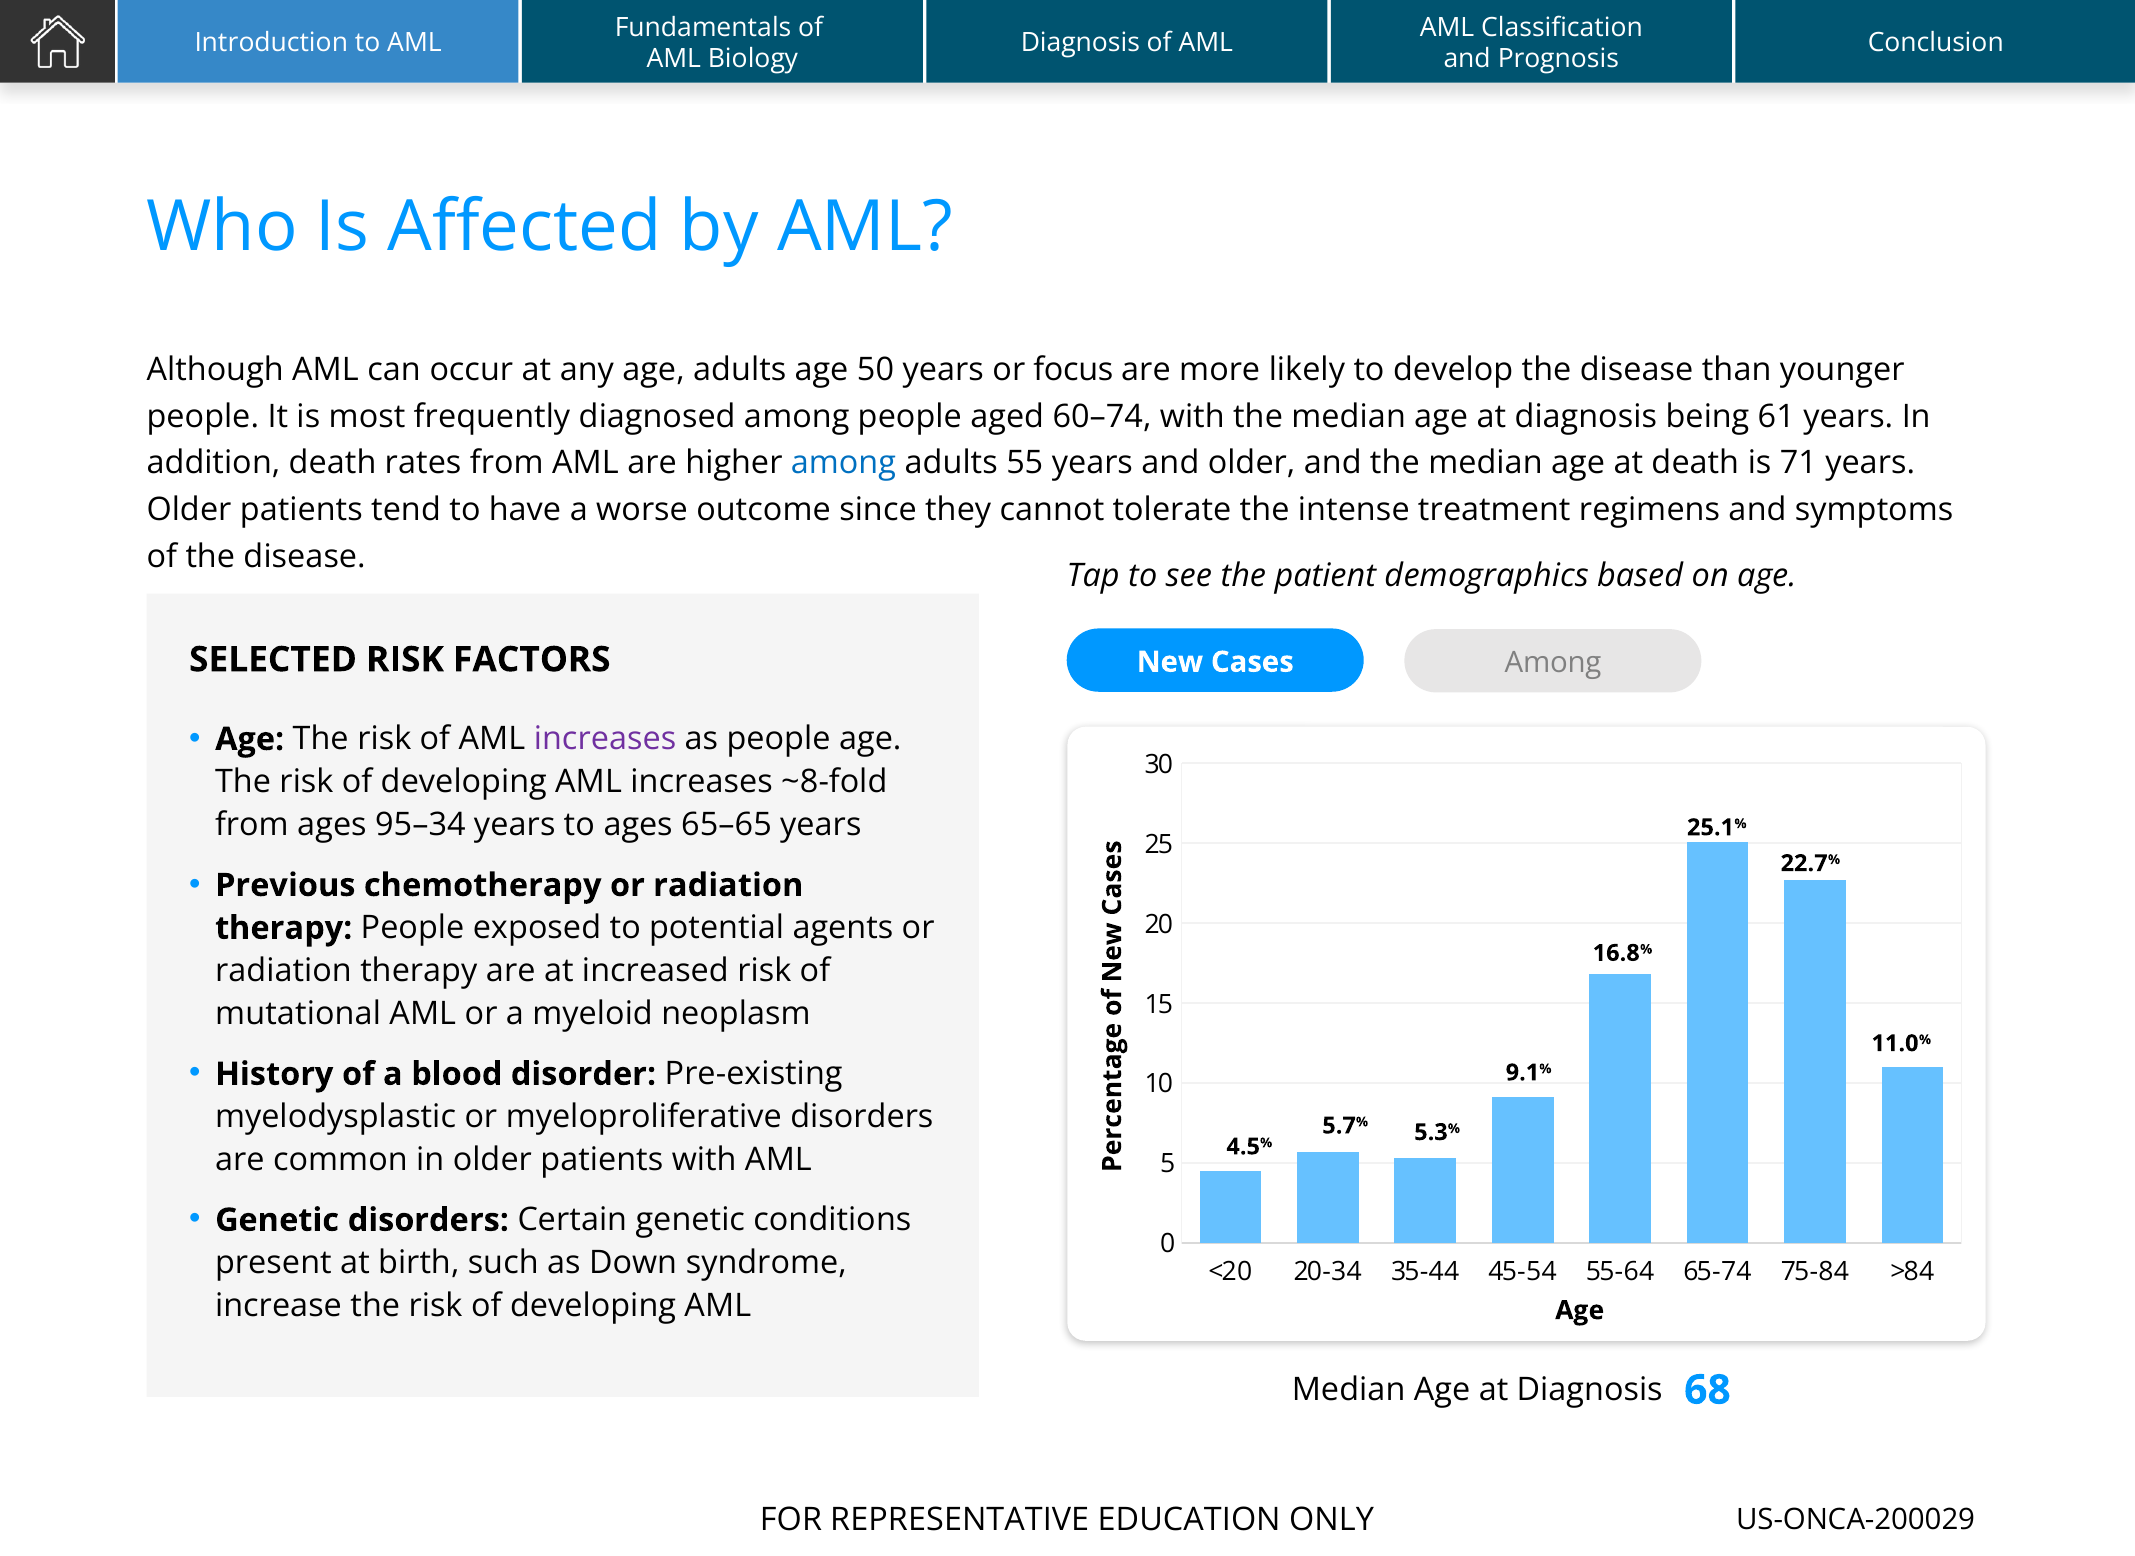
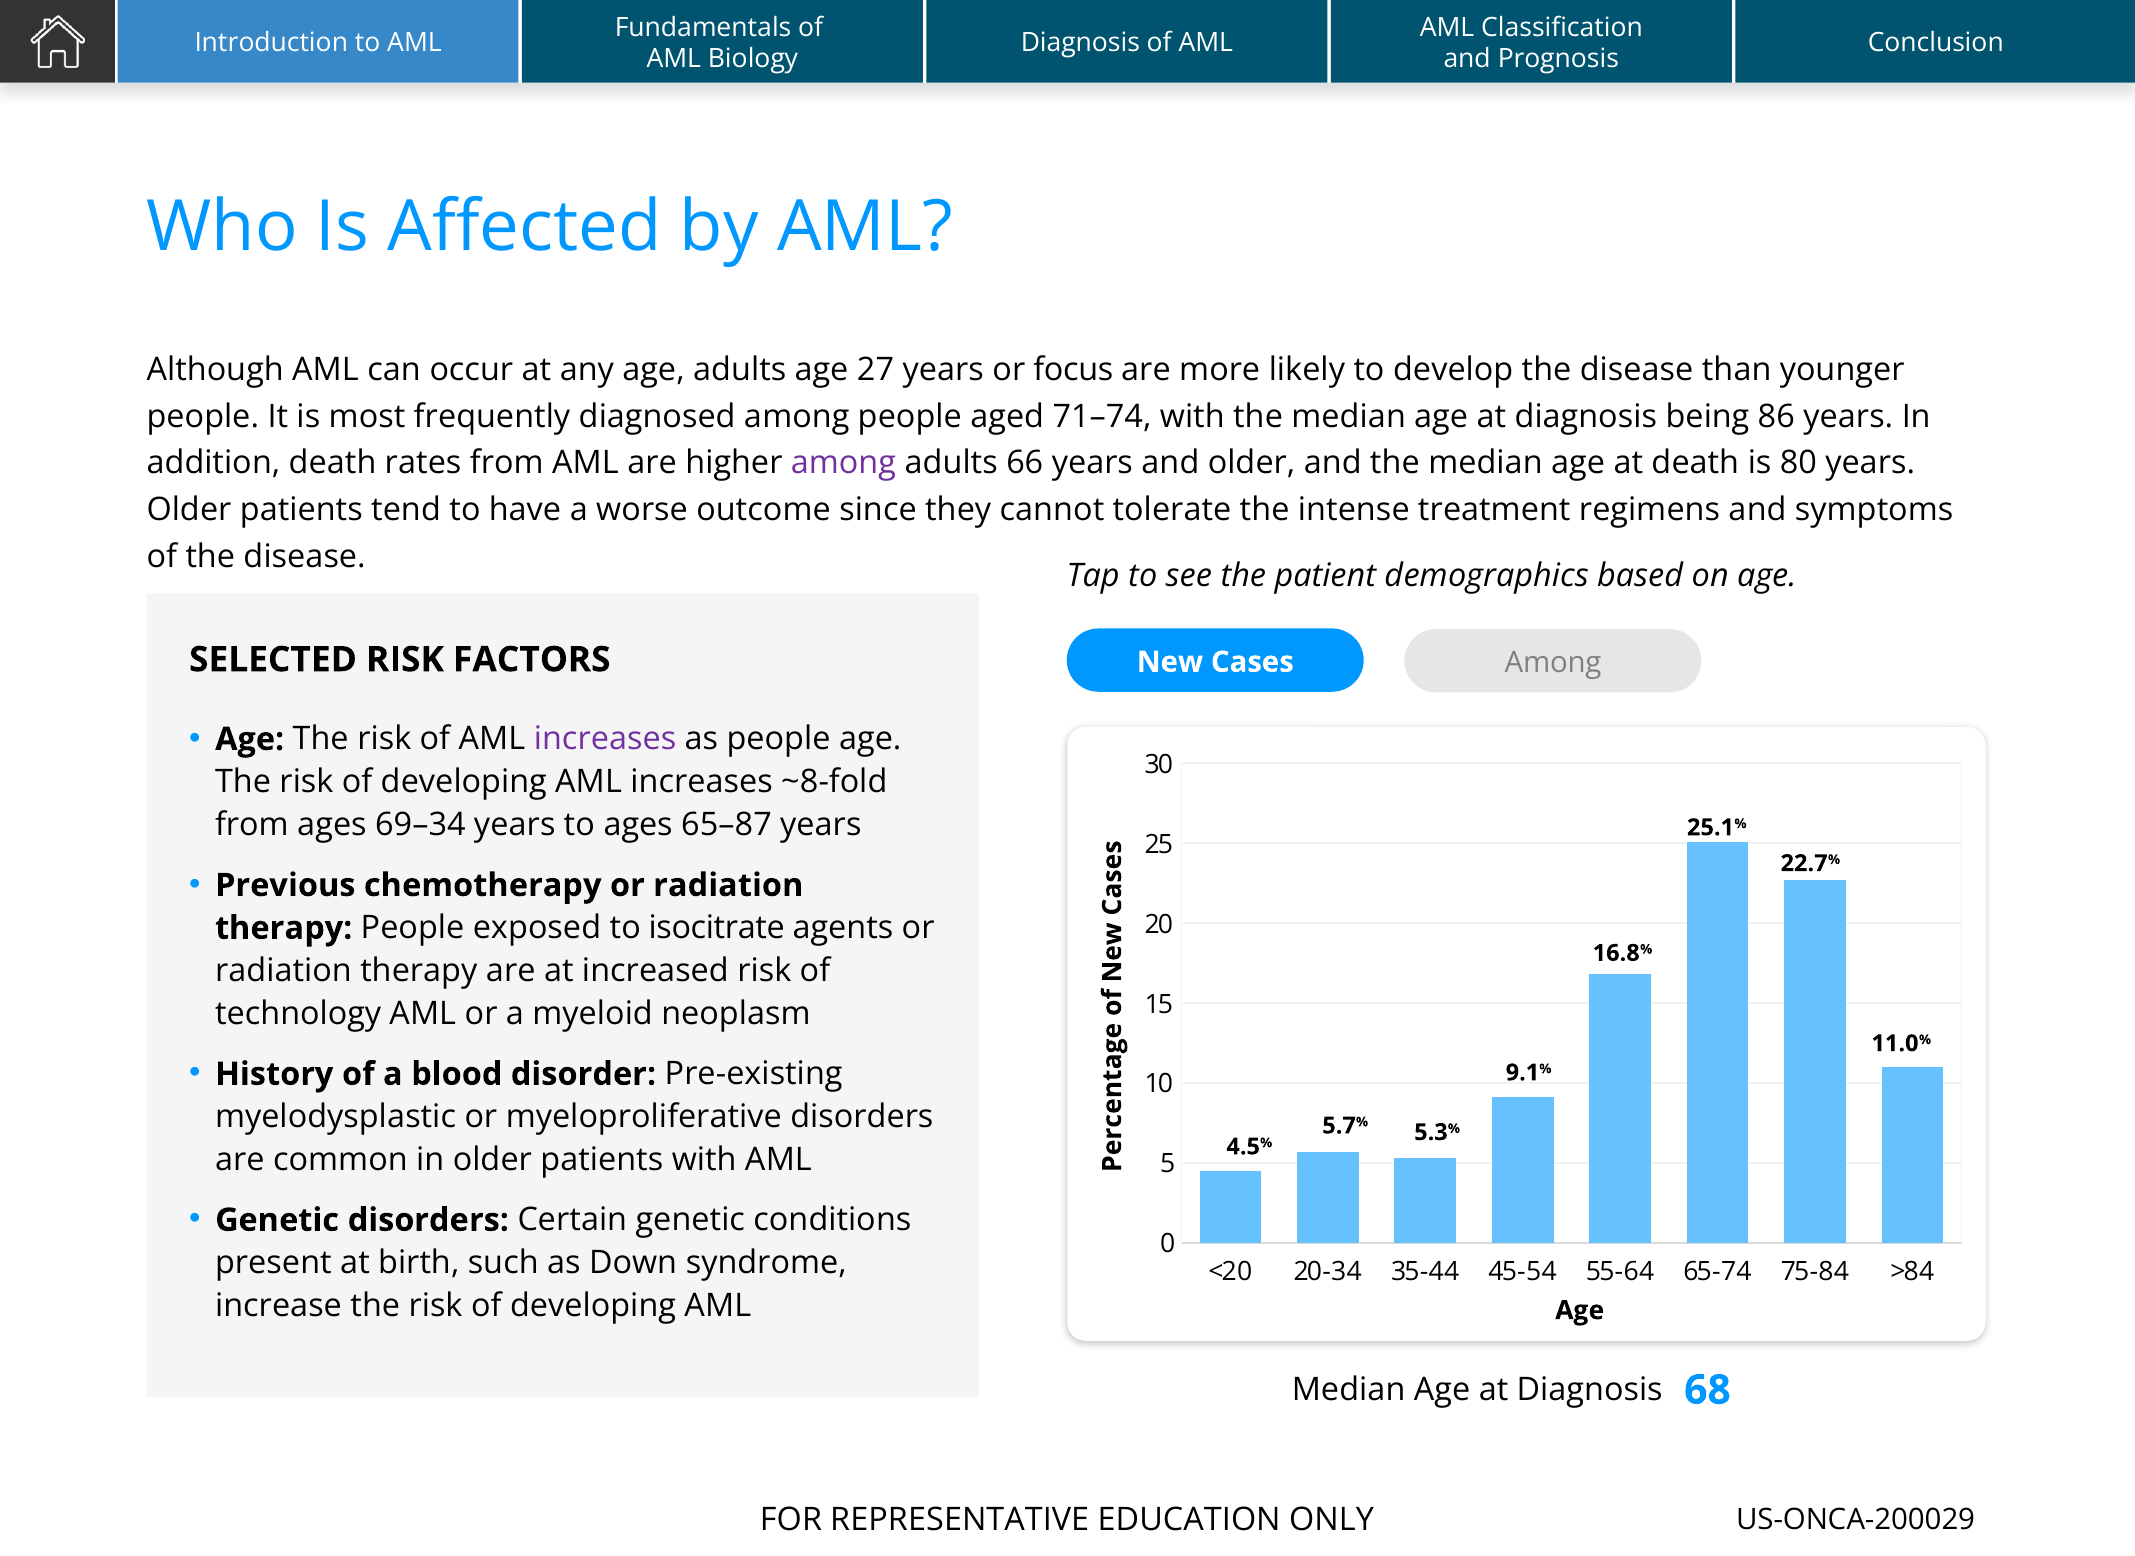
50: 50 -> 27
60–74: 60–74 -> 71–74
61: 61 -> 86
among at (843, 463) colour: blue -> purple
55: 55 -> 66
71: 71 -> 80
95–34: 95–34 -> 69–34
65–65: 65–65 -> 65–87
potential: potential -> isocitrate
mutational: mutational -> technology
